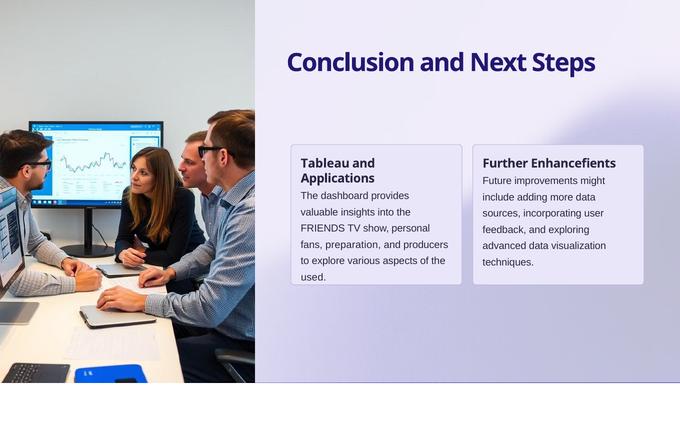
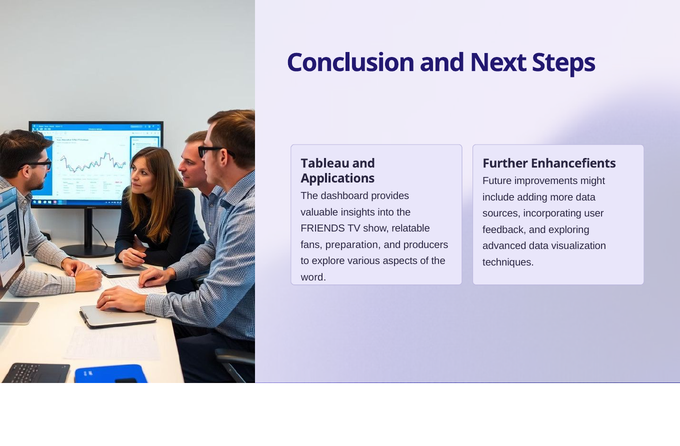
personal: personal -> relatable
used: used -> word
